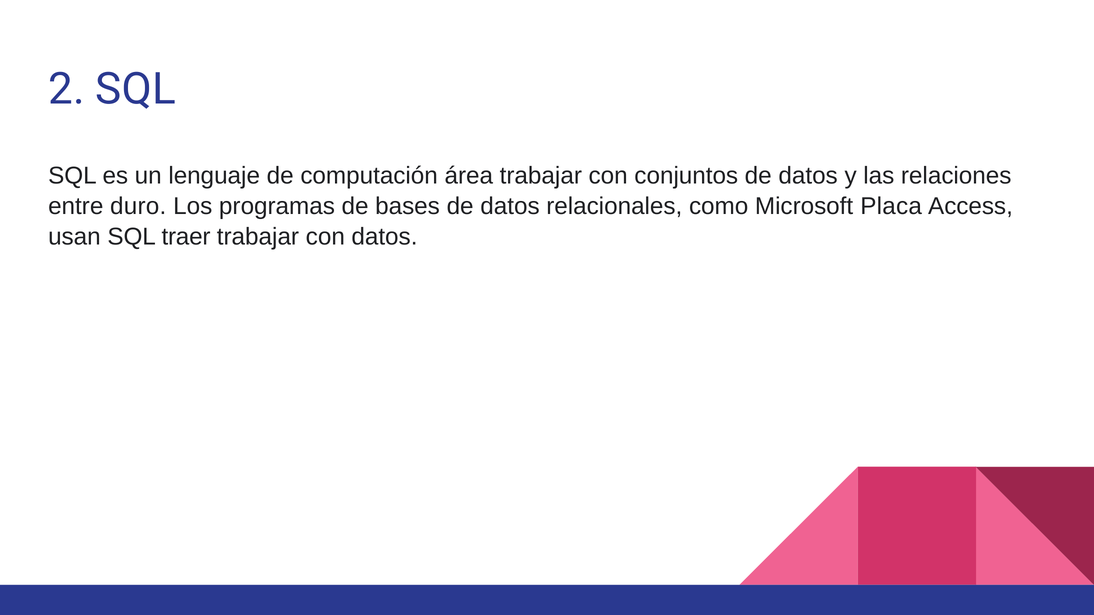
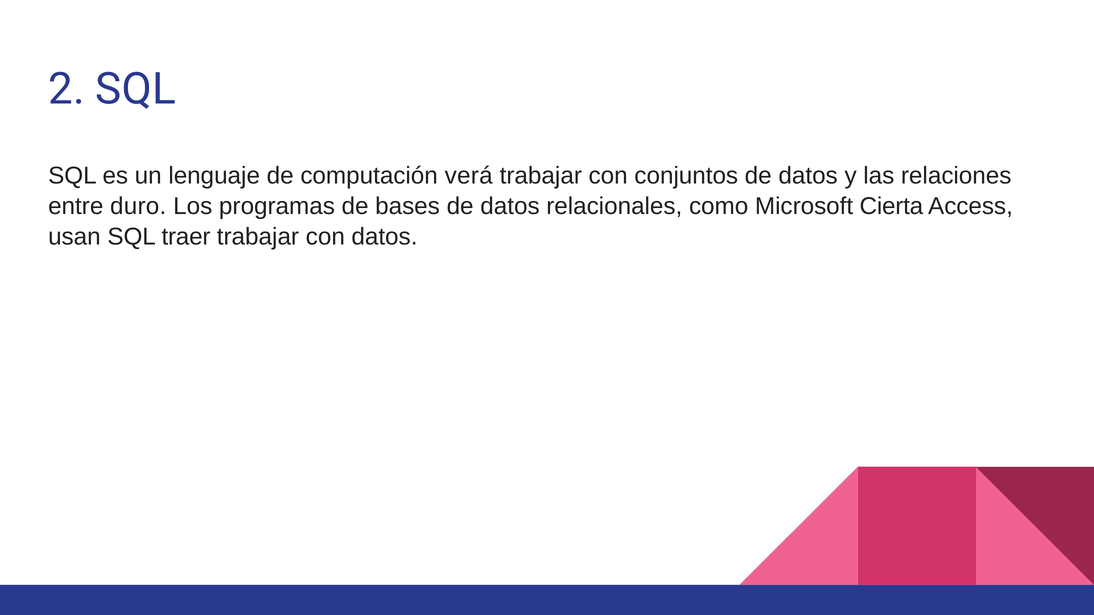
área: área -> verá
Placa: Placa -> Cierta
